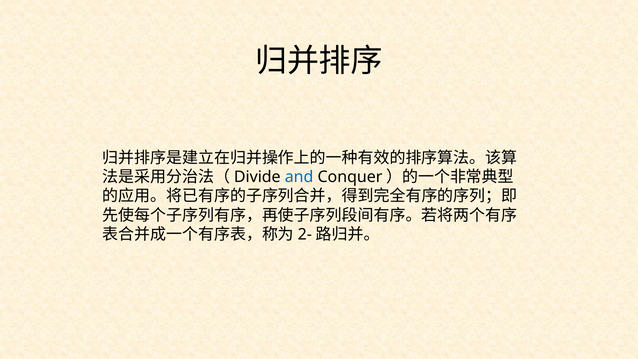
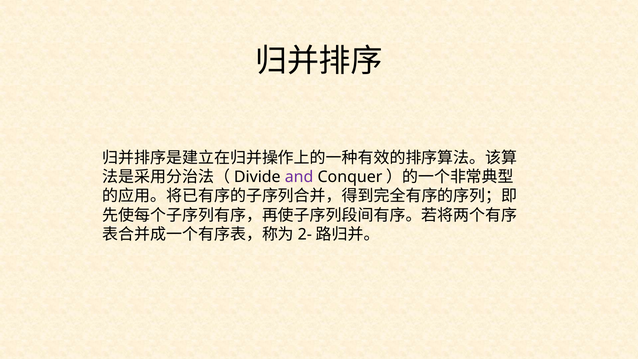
and colour: blue -> purple
